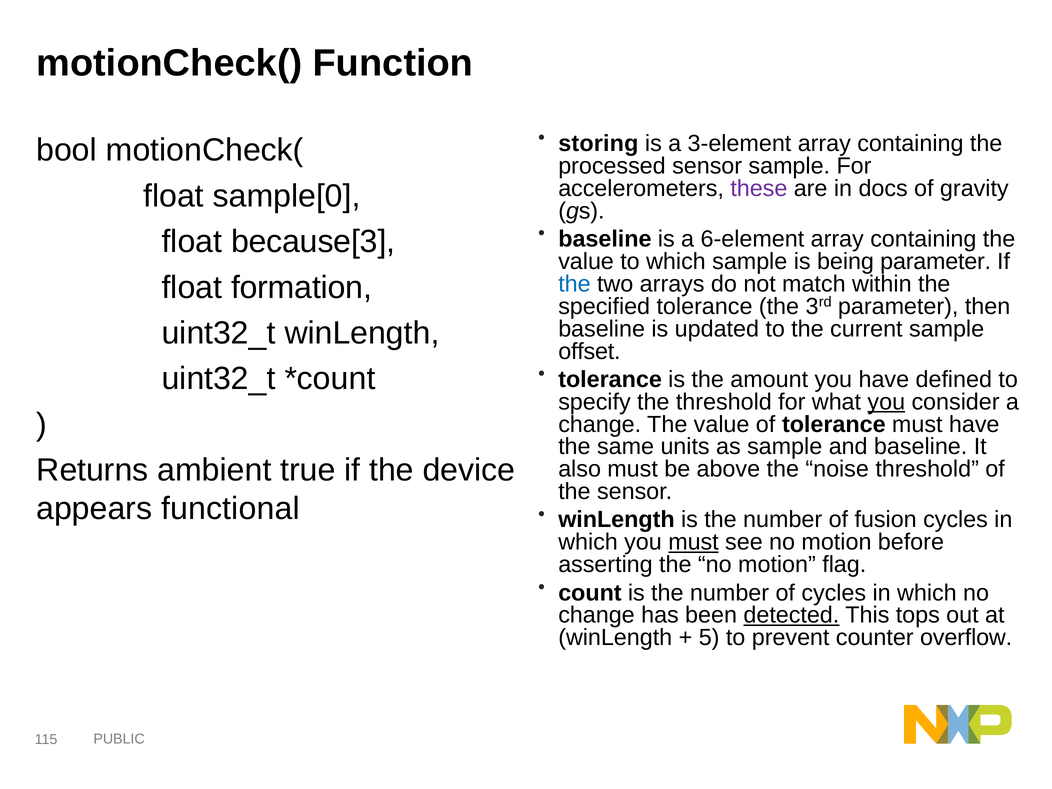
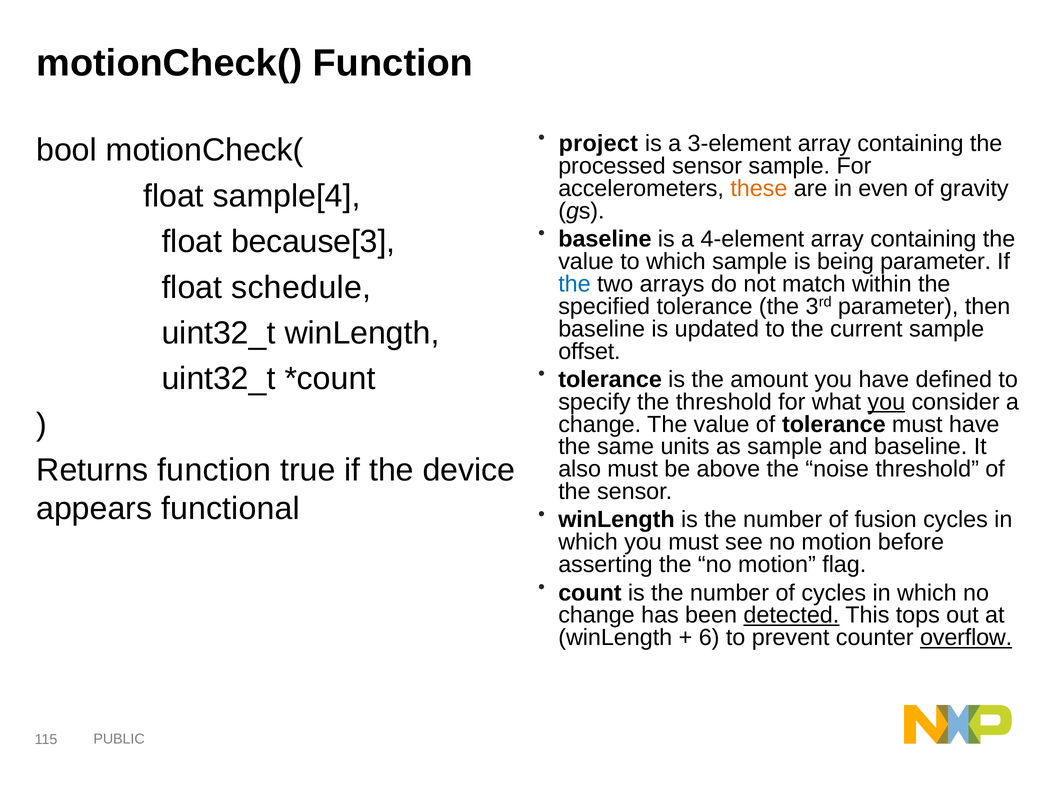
storing: storing -> project
these colour: purple -> orange
docs: docs -> even
sample[0: sample[0 -> sample[4
6-element: 6-element -> 4-element
formation: formation -> schedule
Returns ambient: ambient -> function
must at (693, 542) underline: present -> none
5: 5 -> 6
overflow underline: none -> present
